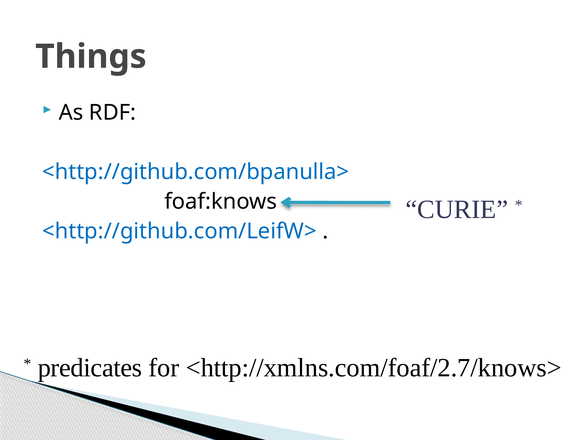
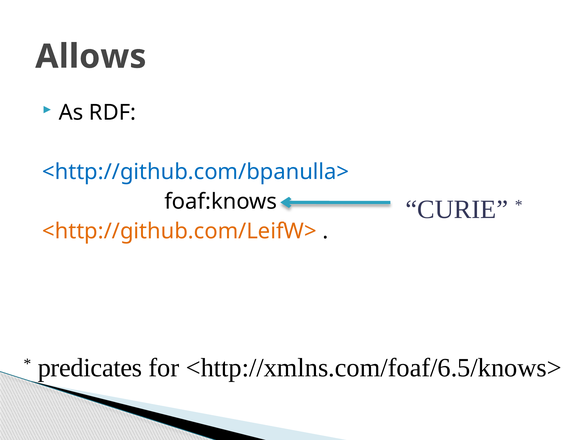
Things: Things -> Allows
<http://github.com/LeifW> colour: blue -> orange
<http://xmlns.com/foaf/2.7/knows>: <http://xmlns.com/foaf/2.7/knows> -> <http://xmlns.com/foaf/6.5/knows>
